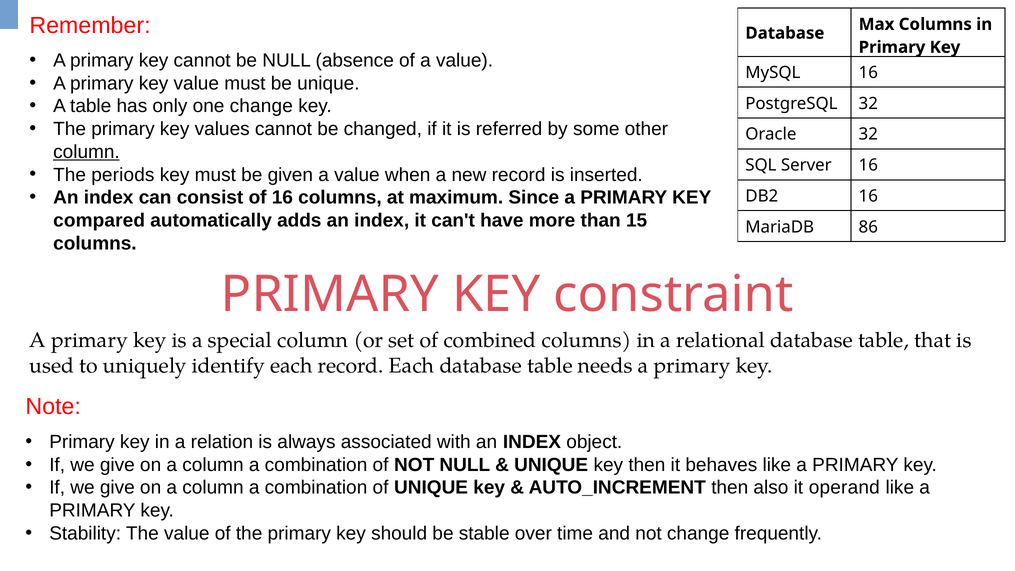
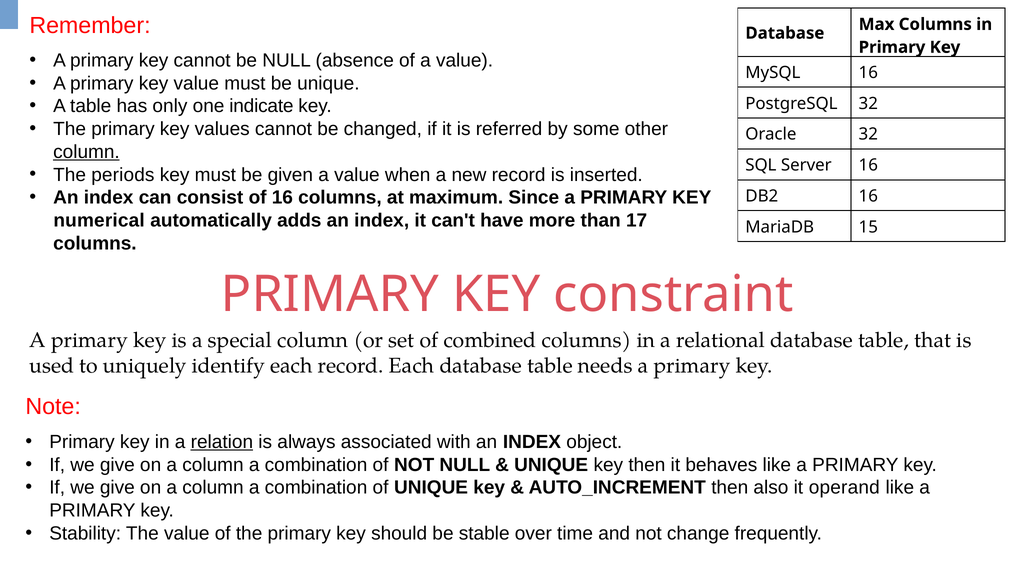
one change: change -> indicate
compared: compared -> numerical
15: 15 -> 17
86: 86 -> 15
relation underline: none -> present
